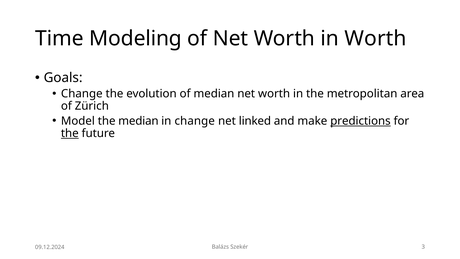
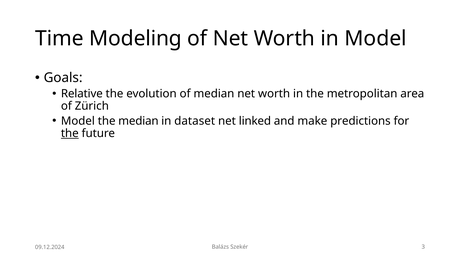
in Worth: Worth -> Model
Change at (82, 94): Change -> Relative
in change: change -> dataset
predictions underline: present -> none
